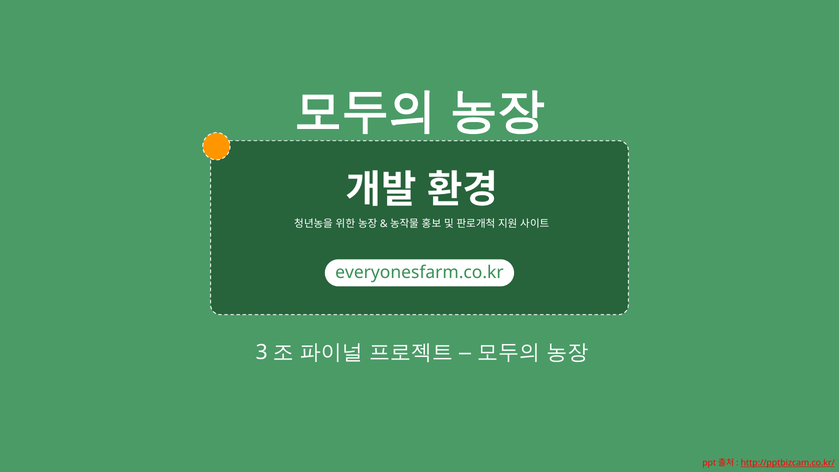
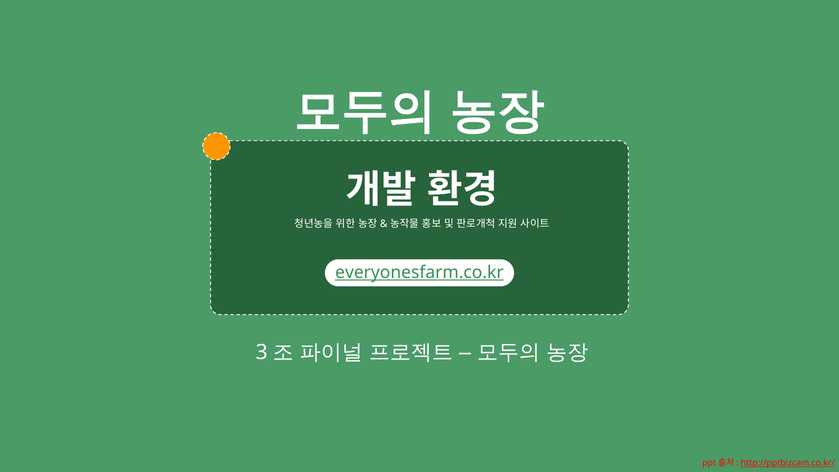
everyonesfarm.co.kr underline: none -> present
